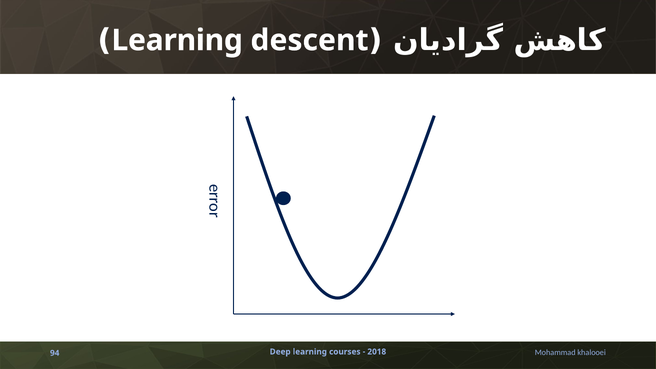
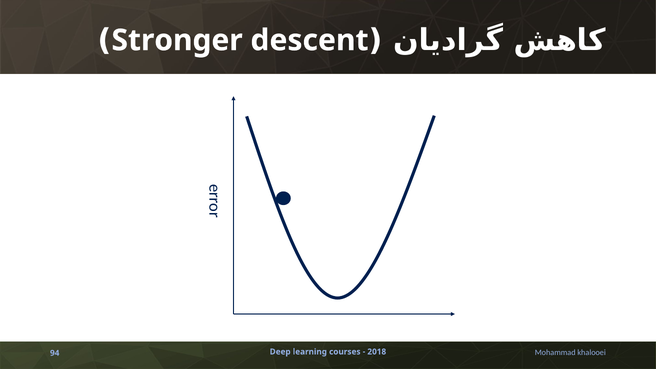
Learning at (177, 40): Learning -> Stronger
